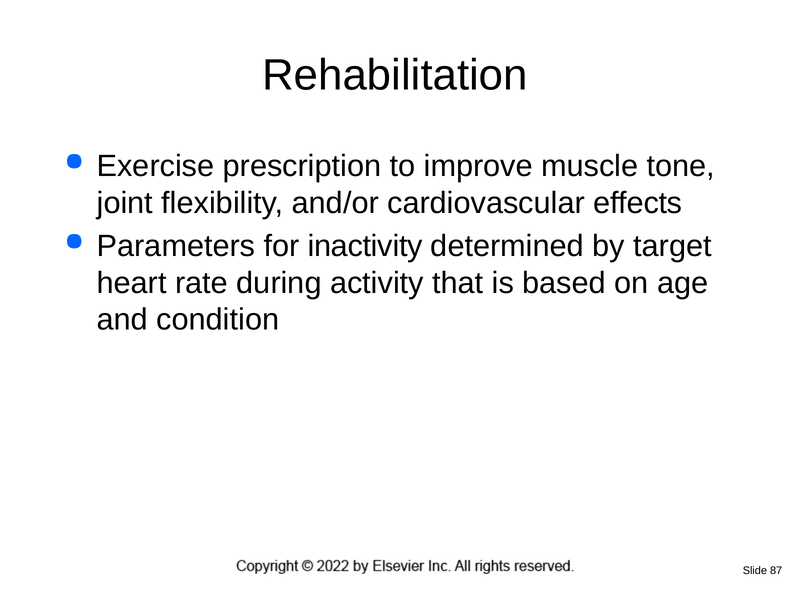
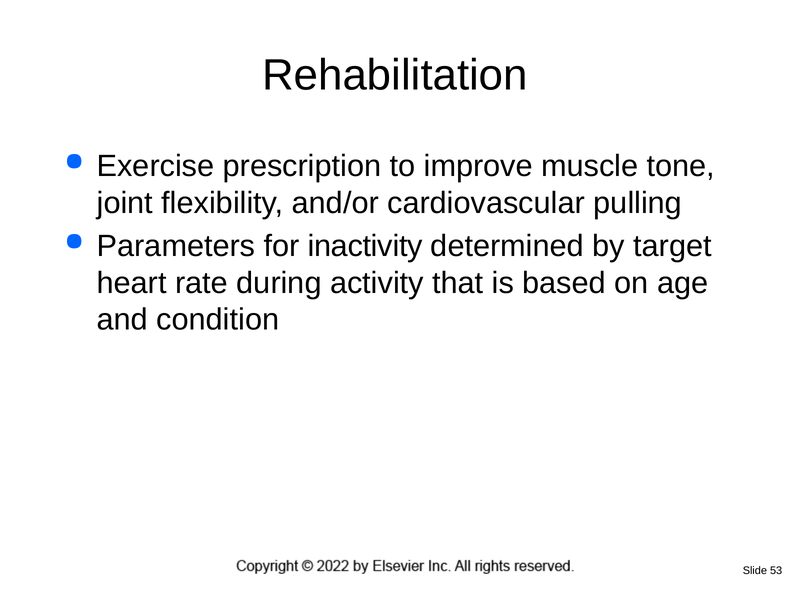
effects: effects -> pulling
87: 87 -> 53
